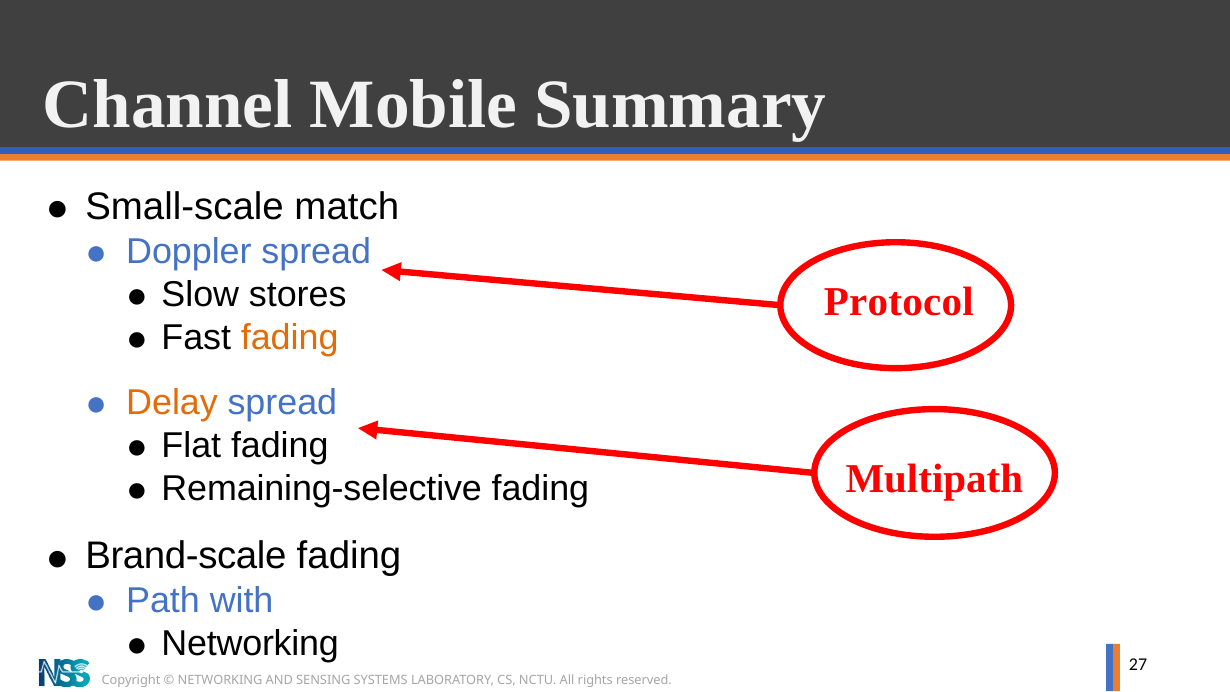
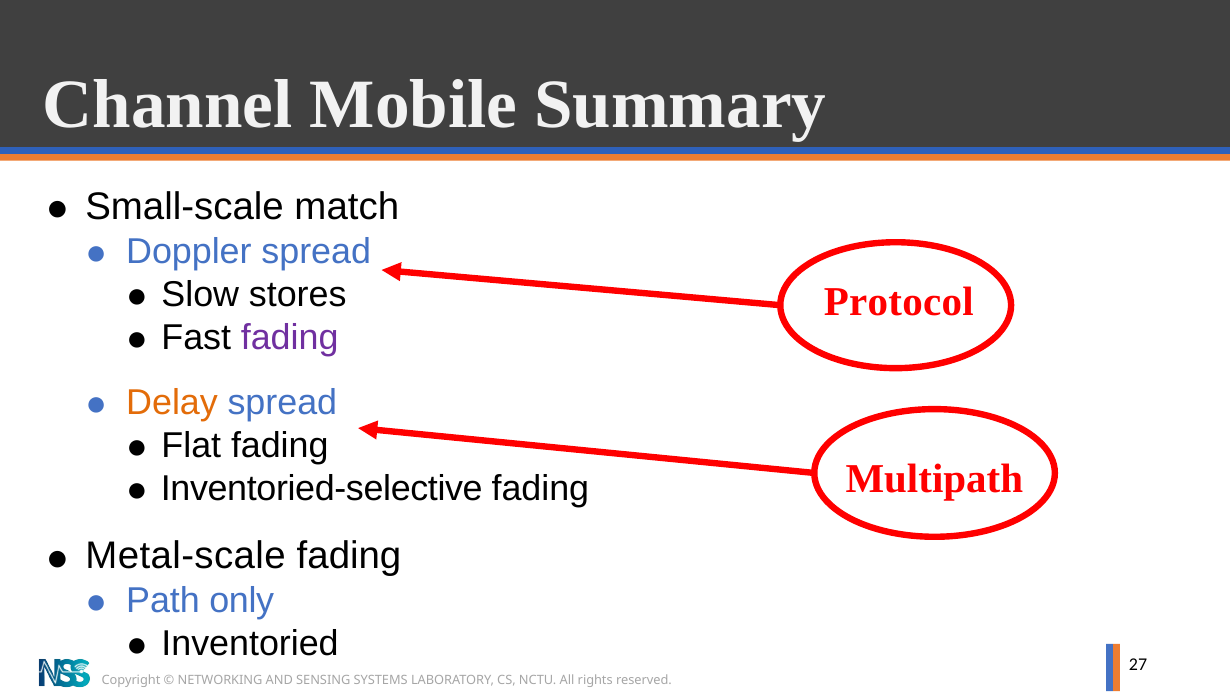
fading at (290, 338) colour: orange -> purple
Remaining-selective: Remaining-selective -> Inventoried-selective
Brand-scale: Brand-scale -> Metal-scale
with: with -> only
Networking at (250, 644): Networking -> Inventoried
